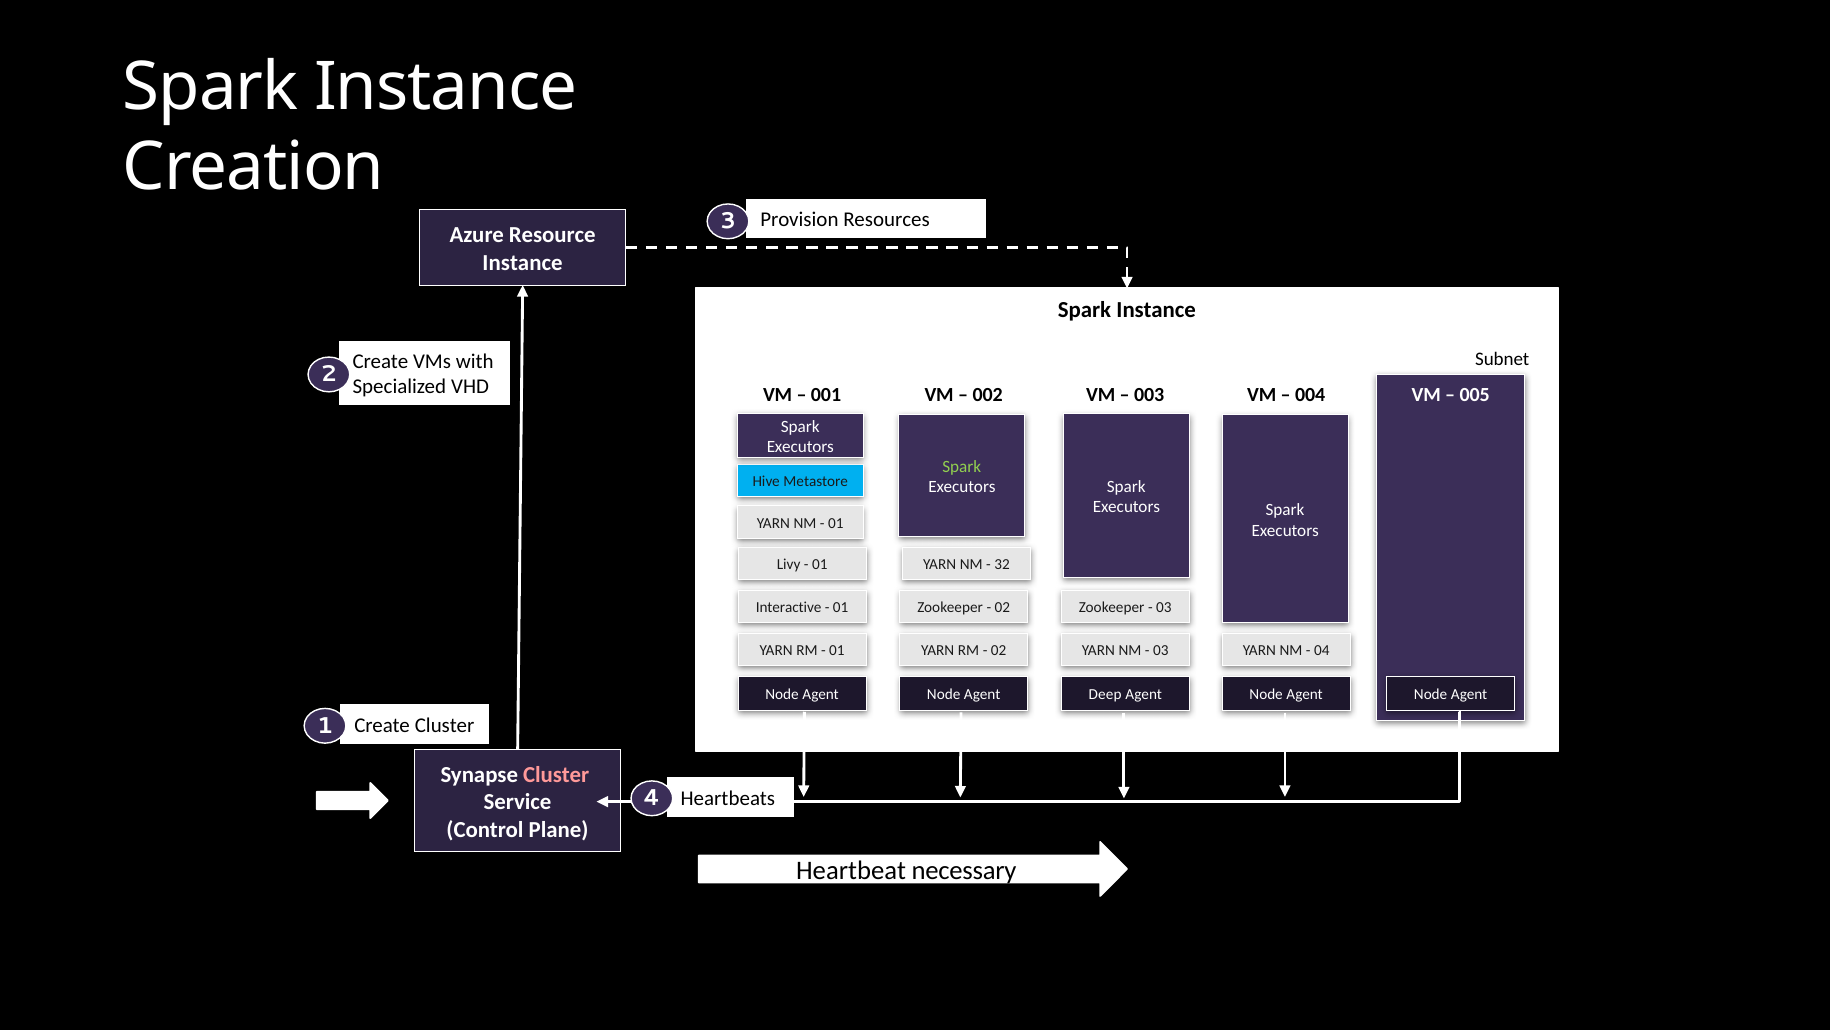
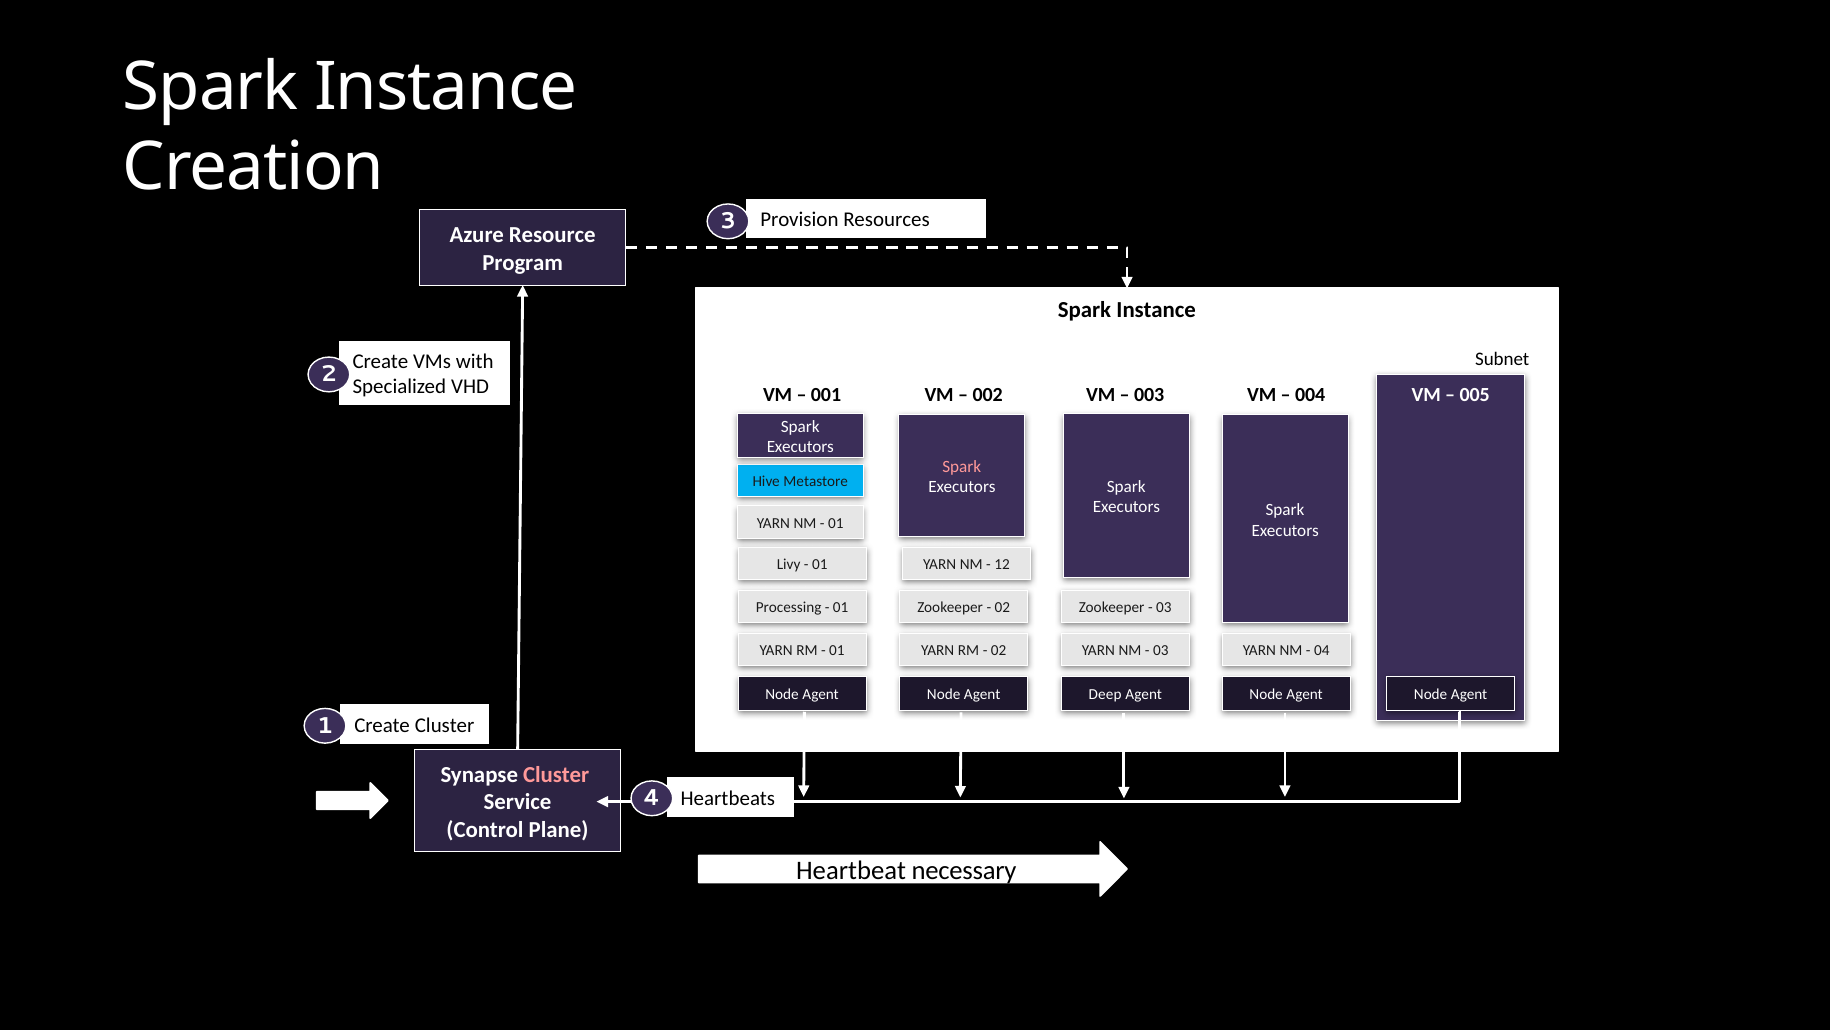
Instance at (523, 262): Instance -> Program
Spark at (962, 466) colour: light green -> pink
32: 32 -> 12
Interactive: Interactive -> Processing
